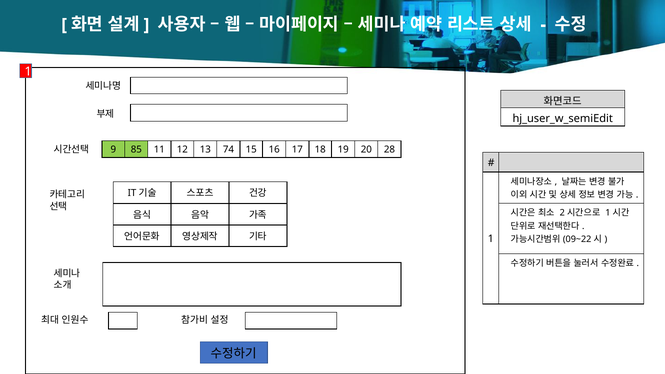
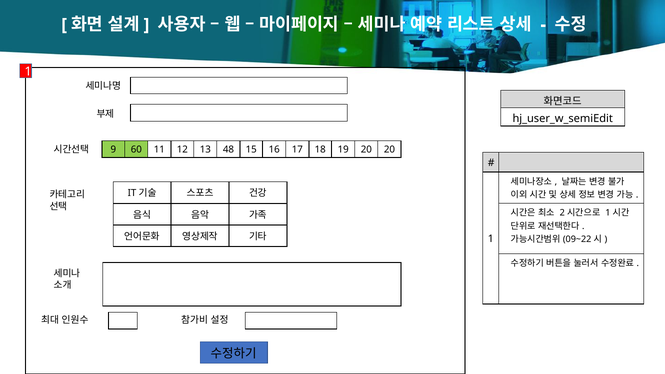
85: 85 -> 60
74: 74 -> 48
20 28: 28 -> 20
